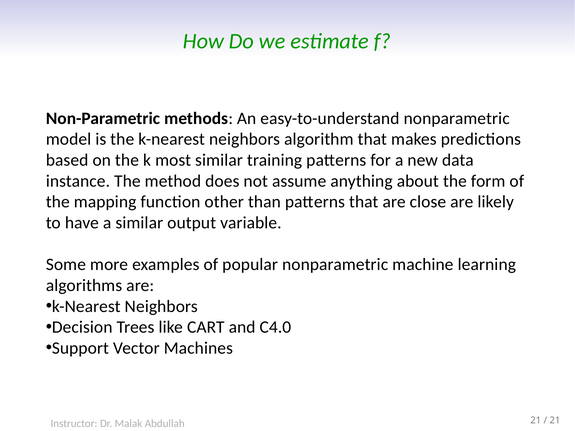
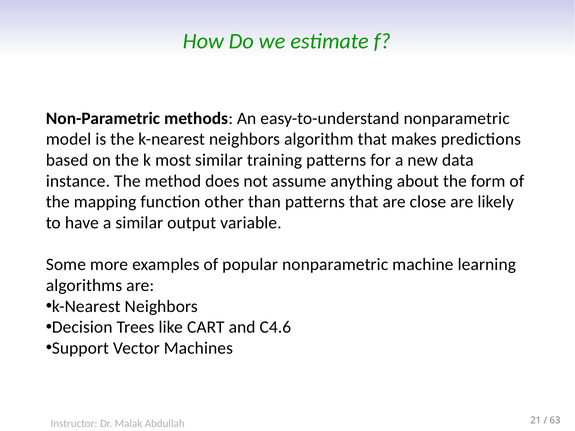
C4.0: C4.0 -> C4.6
21 at (555, 421): 21 -> 63
